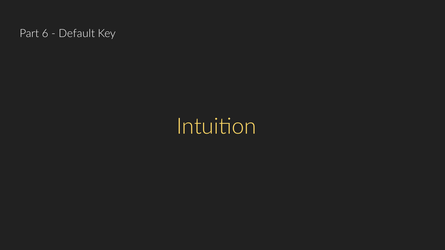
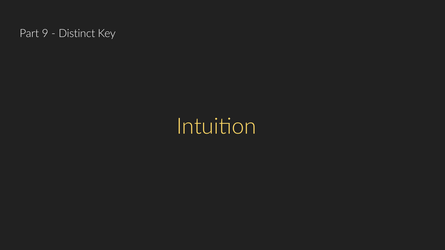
6: 6 -> 9
Default: Default -> Distinct
